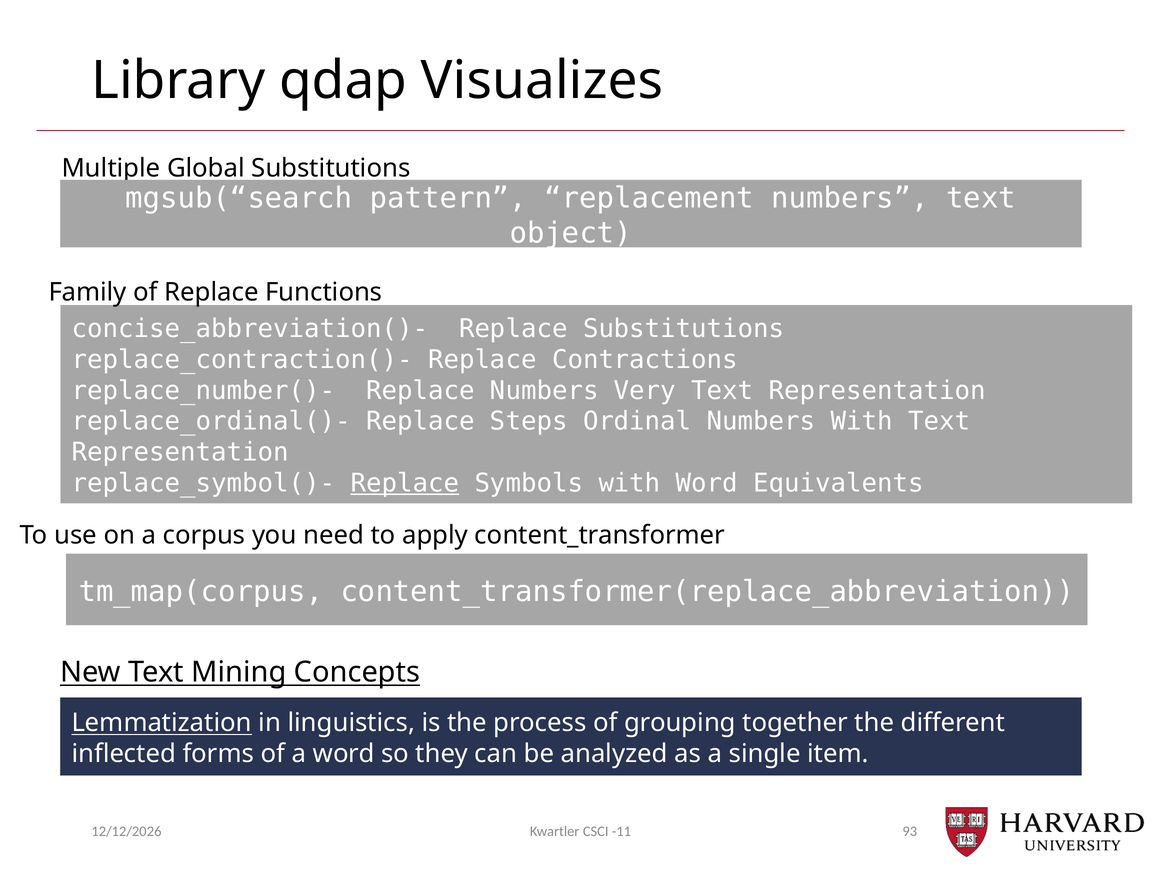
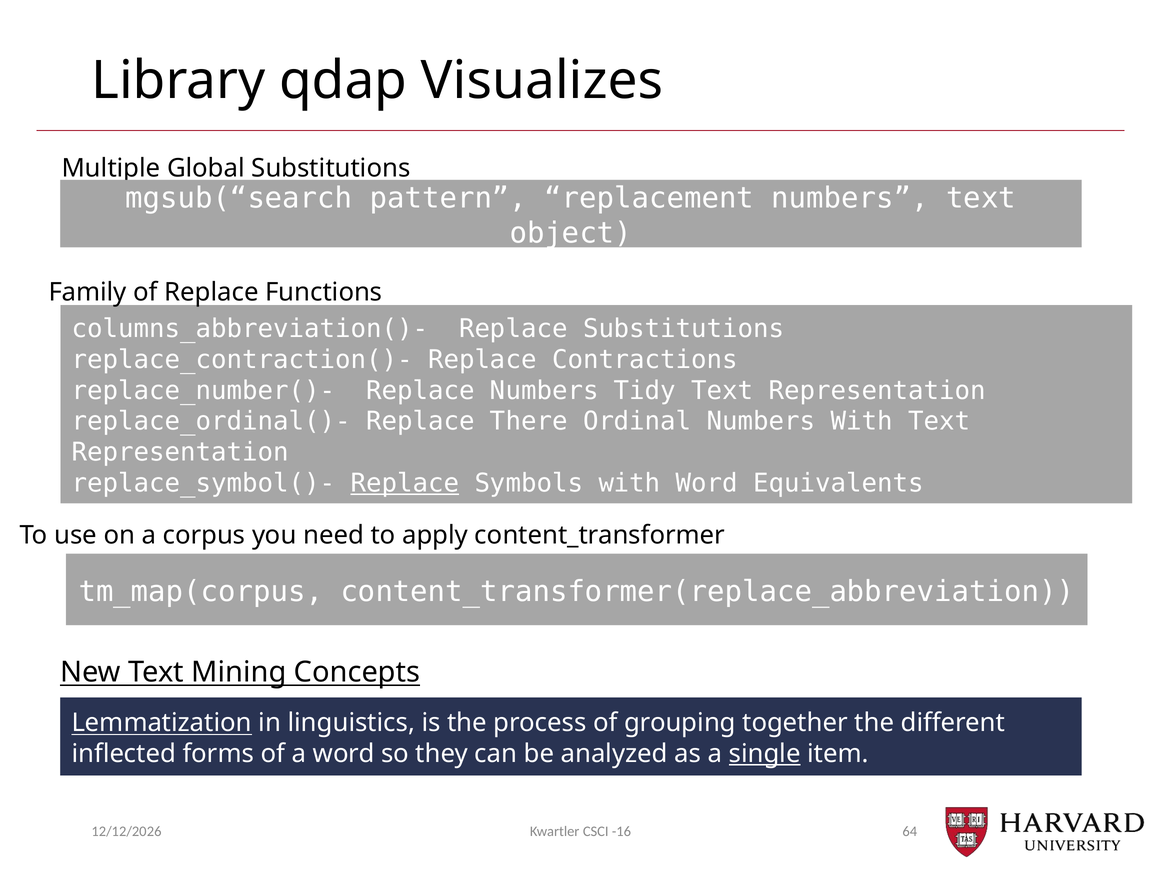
concise_abbreviation()-: concise_abbreviation()- -> columns_abbreviation()-
Very: Very -> Tidy
Steps: Steps -> There
single underline: none -> present
93: 93 -> 64
-11: -11 -> -16
